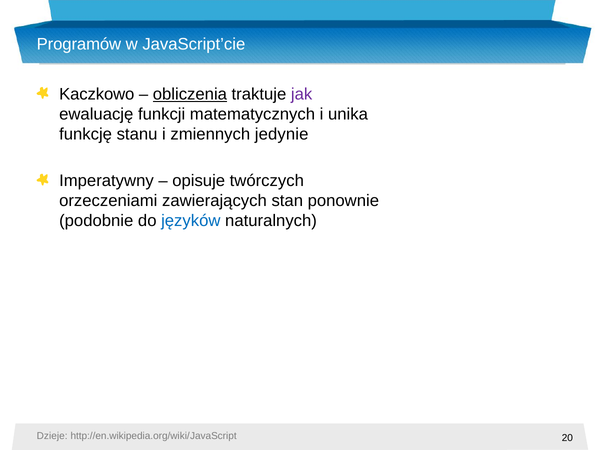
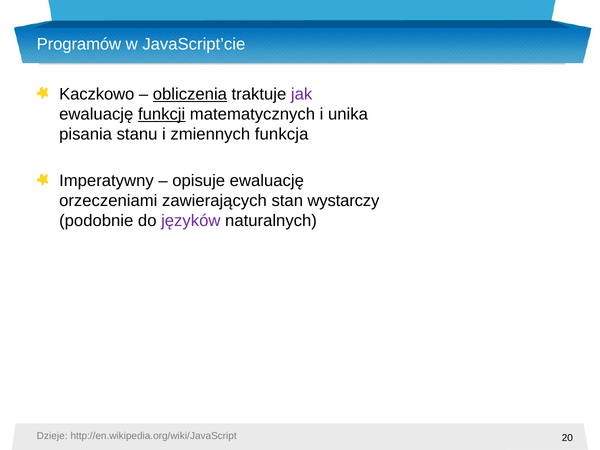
funkcji underline: none -> present
funkcję: funkcję -> pisania
jedynie: jedynie -> funkcja
opisuje twórczych: twórczych -> ewaluację
ponownie: ponownie -> wystarczy
języków colour: blue -> purple
